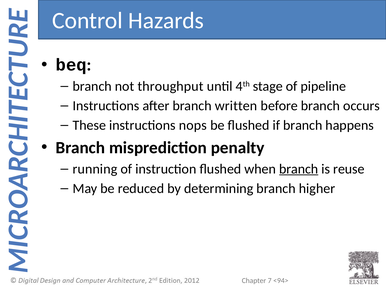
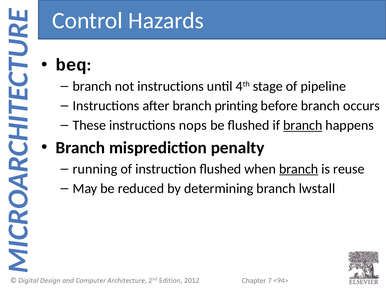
not throughput: throughput -> instructions
written: written -> printing
branch at (303, 125) underline: none -> present
higher: higher -> lwstall
